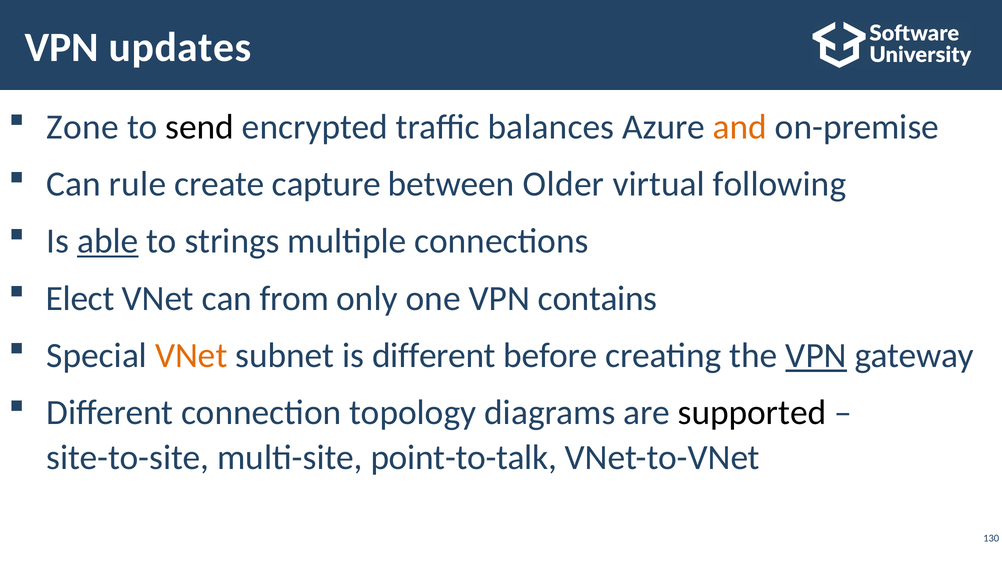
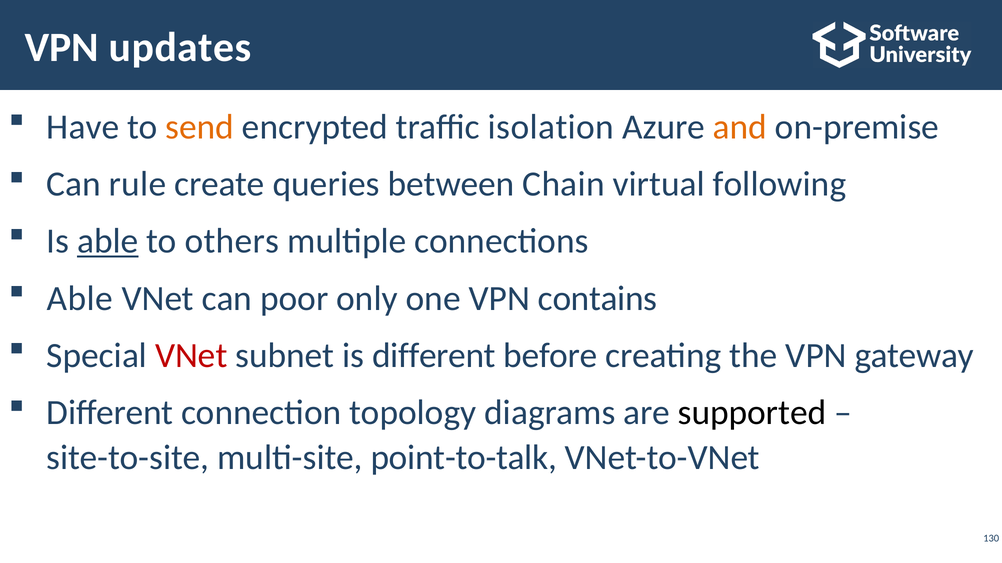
Zone: Zone -> Have
send colour: black -> orange
balances: balances -> isolation
capture: capture -> queries
Older: Older -> Chain
strings: strings -> others
Elect at (80, 299): Elect -> Able
from: from -> poor
VNet at (191, 356) colour: orange -> red
VPN at (816, 356) underline: present -> none
